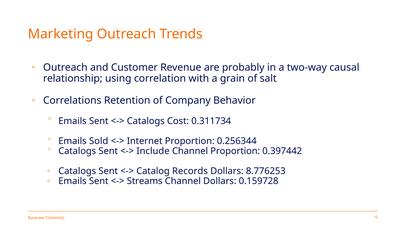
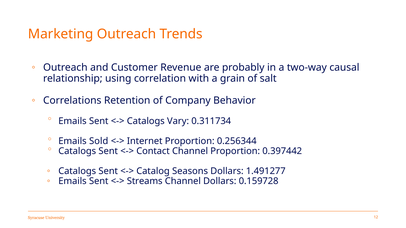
Cost: Cost -> Vary
Include: Include -> Contact
Records: Records -> Seasons
8.776253: 8.776253 -> 1.491277
